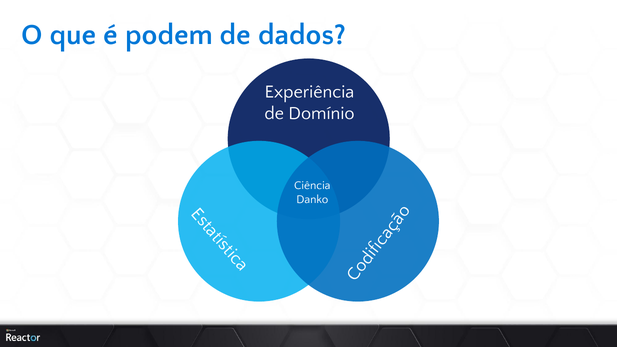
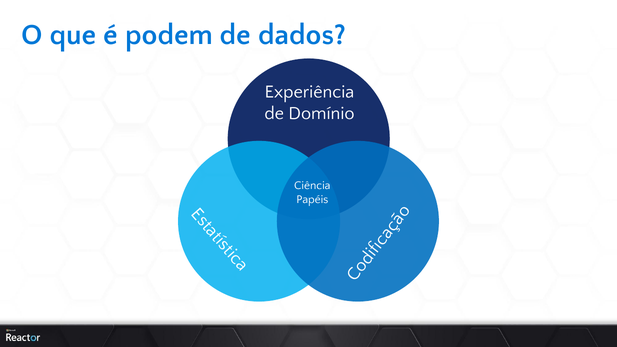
Danko: Danko -> Papéis
